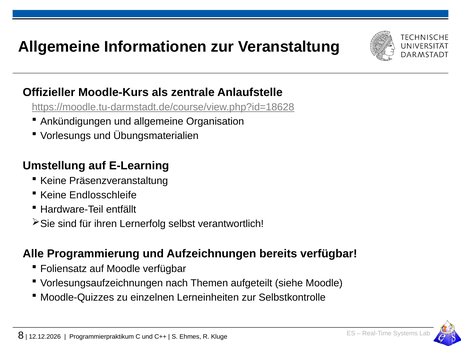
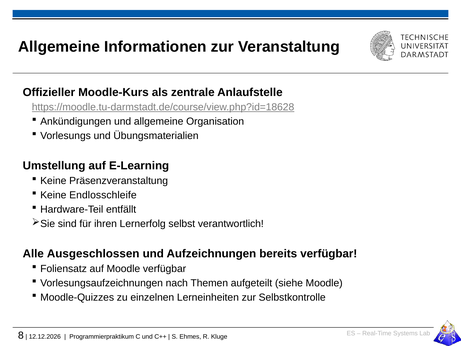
Programmierung: Programmierung -> Ausgeschlossen
